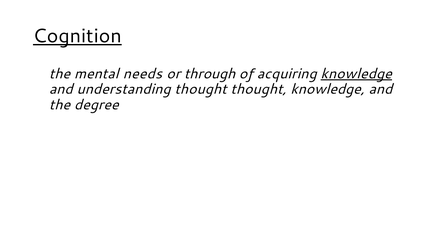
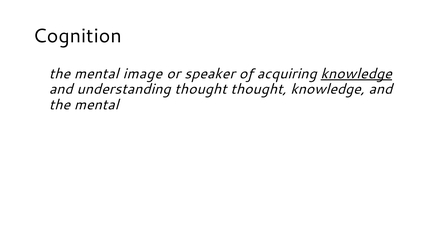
Cognition underline: present -> none
needs: needs -> image
through: through -> speaker
degree at (96, 105): degree -> mental
